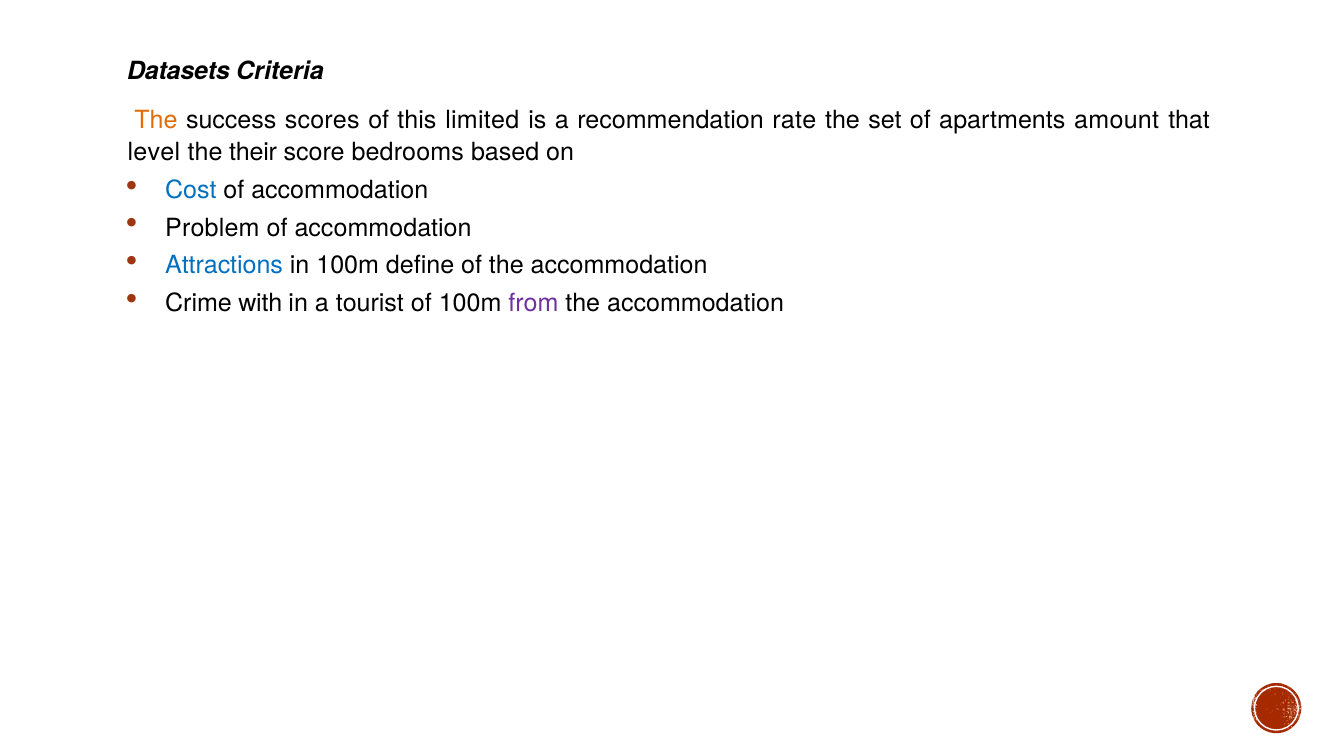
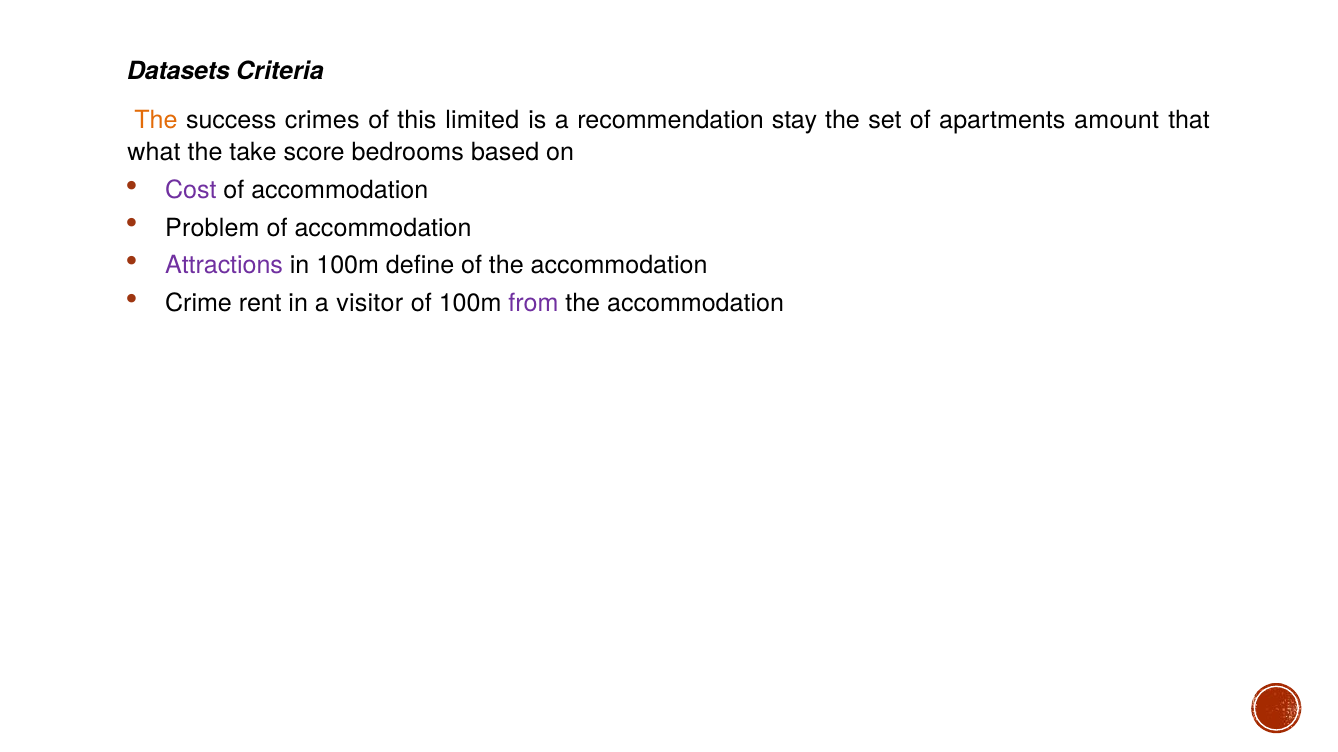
scores: scores -> crimes
rate: rate -> stay
level: level -> what
their: their -> take
Cost colour: blue -> purple
Attractions colour: blue -> purple
with: with -> rent
tourist: tourist -> visitor
